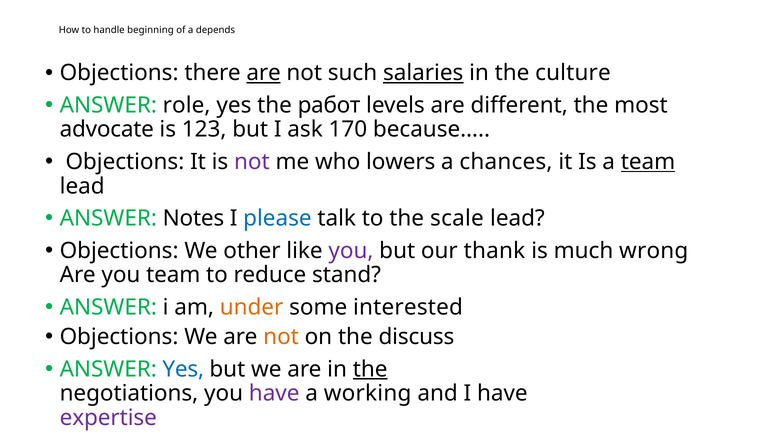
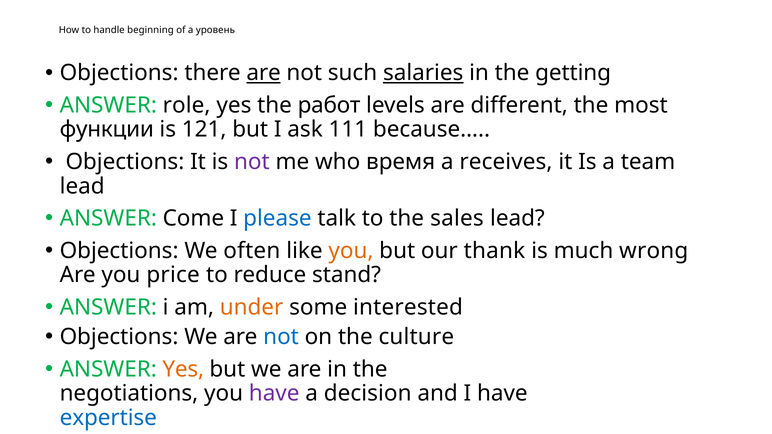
depends: depends -> уровень
culture: culture -> getting
advocate: advocate -> функции
123: 123 -> 121
170: 170 -> 111
lowers: lowers -> время
chances: chances -> receives
team at (648, 162) underline: present -> none
Notes: Notes -> Come
scale: scale -> sales
other: other -> often
you at (351, 251) colour: purple -> orange
you team: team -> price
not at (281, 337) colour: orange -> blue
discuss: discuss -> culture
Yes at (183, 369) colour: blue -> orange
the at (370, 369) underline: present -> none
working: working -> decision
expertise colour: purple -> blue
